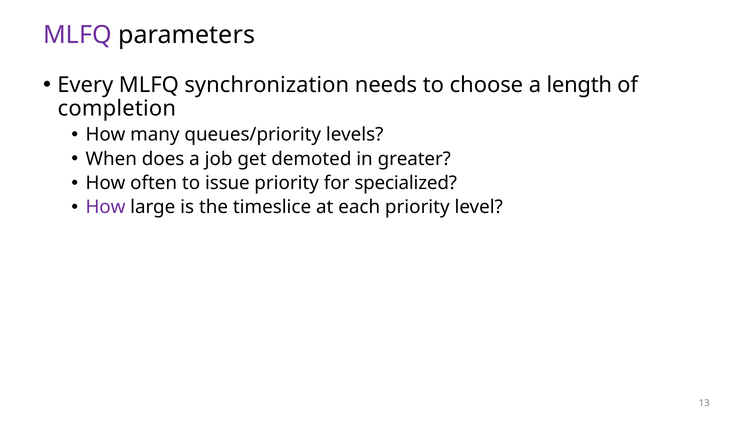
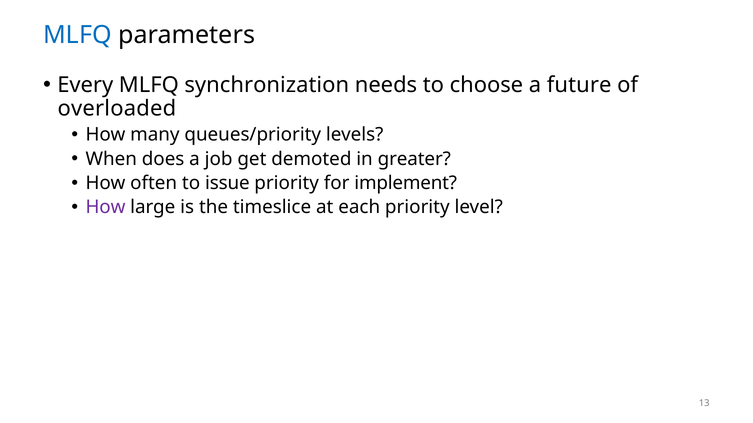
MLFQ at (77, 35) colour: purple -> blue
length: length -> future
completion: completion -> overloaded
specialized: specialized -> implement
